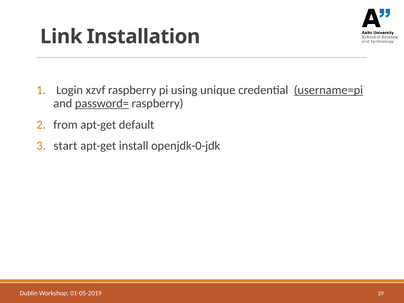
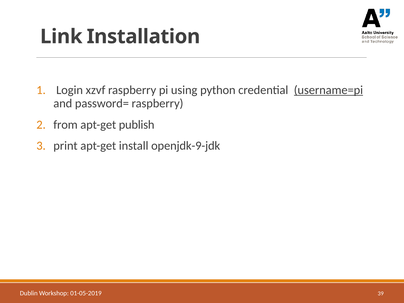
unique: unique -> python
password= underline: present -> none
default: default -> publish
start: start -> print
openjdk-0-jdk: openjdk-0-jdk -> openjdk-9-jdk
